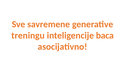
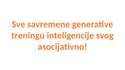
baca: baca -> svog
